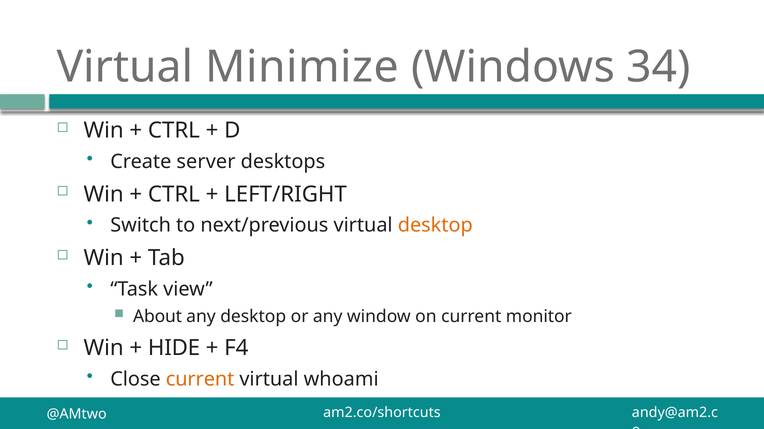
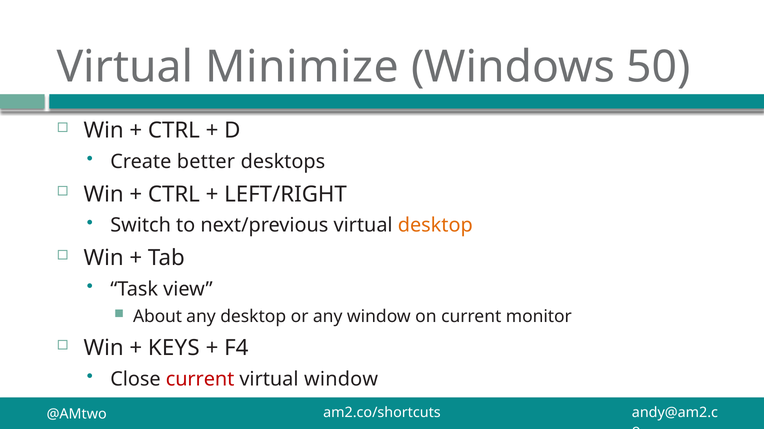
34: 34 -> 50
server: server -> better
HIDE: HIDE -> KEYS
current at (200, 380) colour: orange -> red
virtual whoami: whoami -> window
